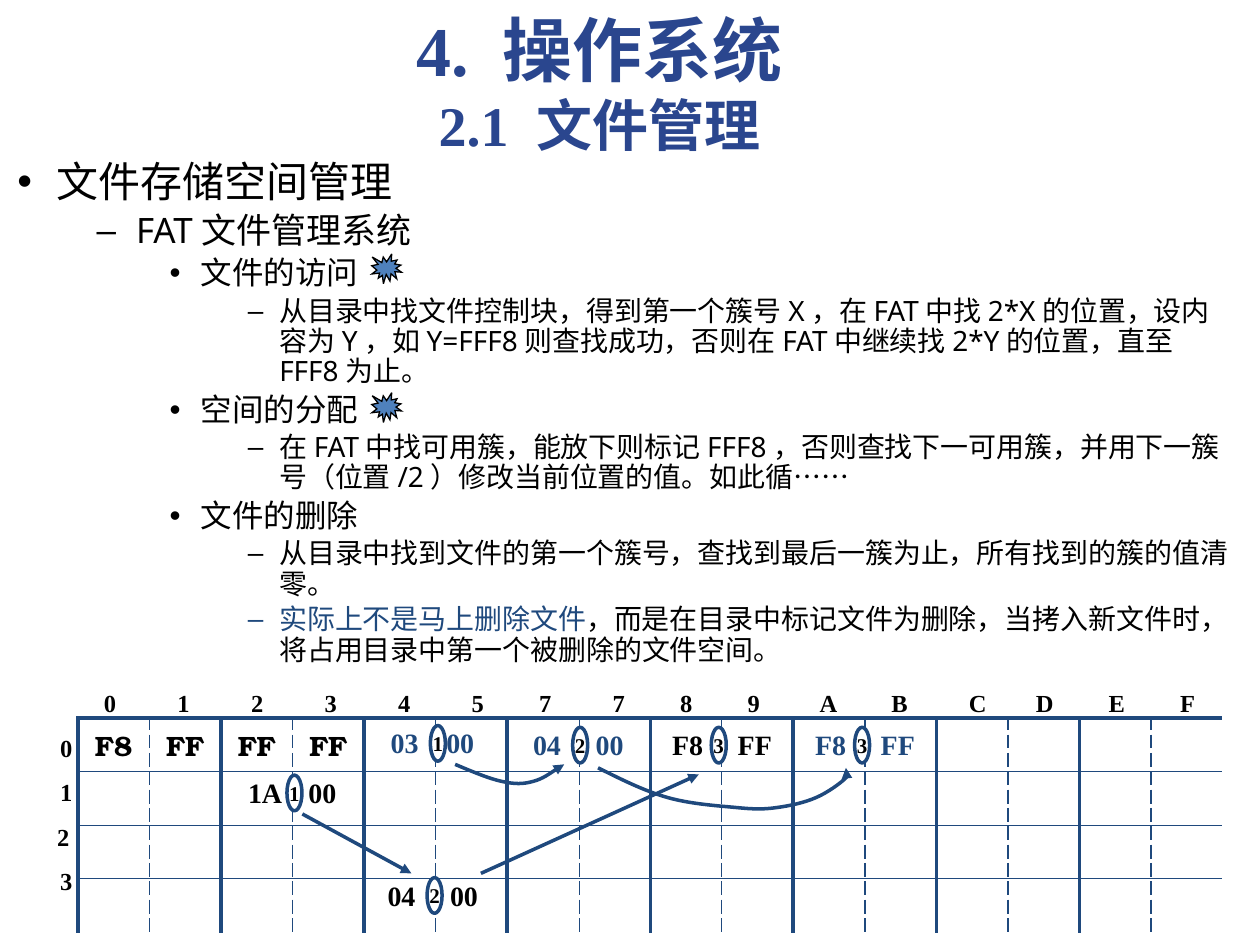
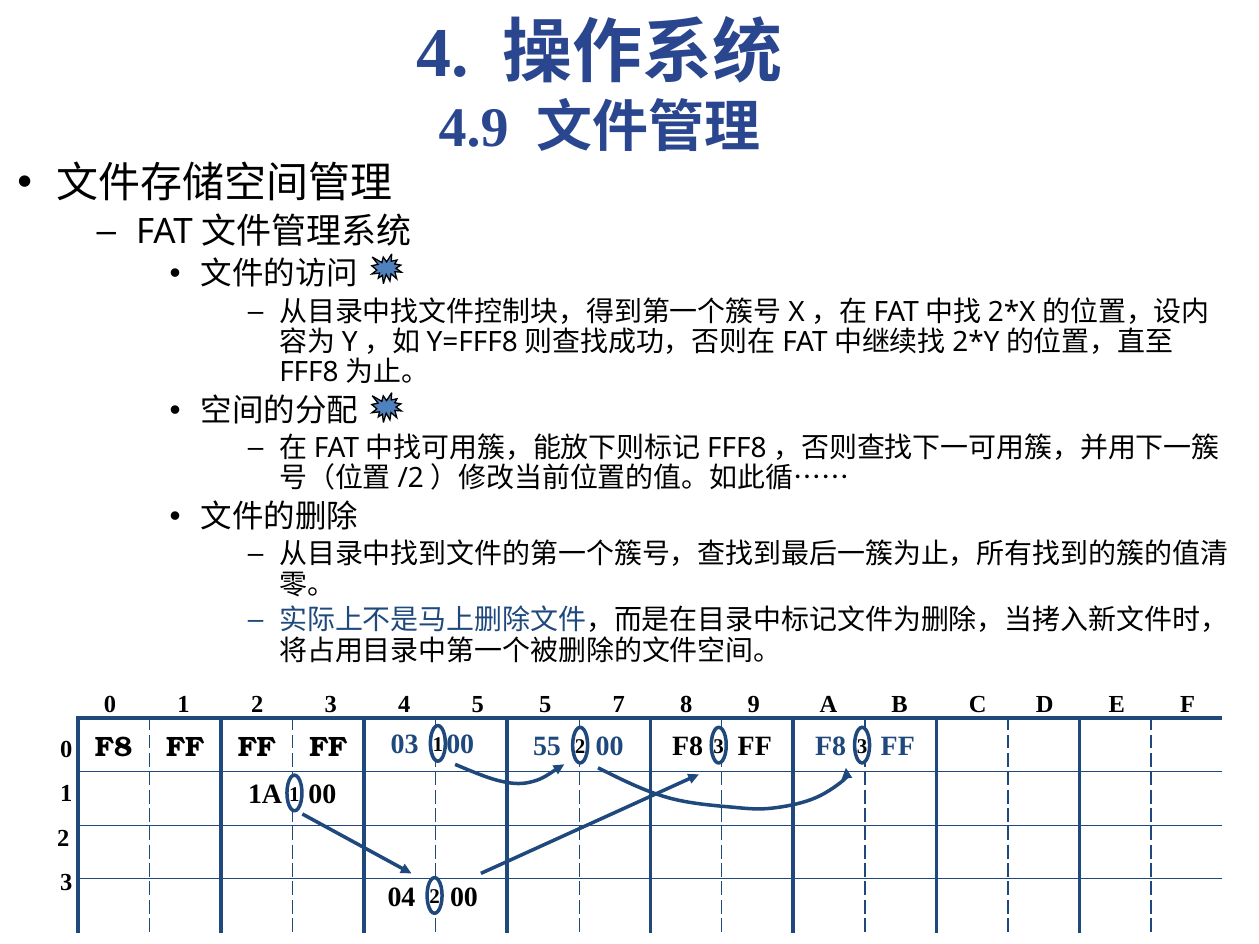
2.1: 2.1 -> 4.9
5 7: 7 -> 5
04 at (547, 747): 04 -> 55
